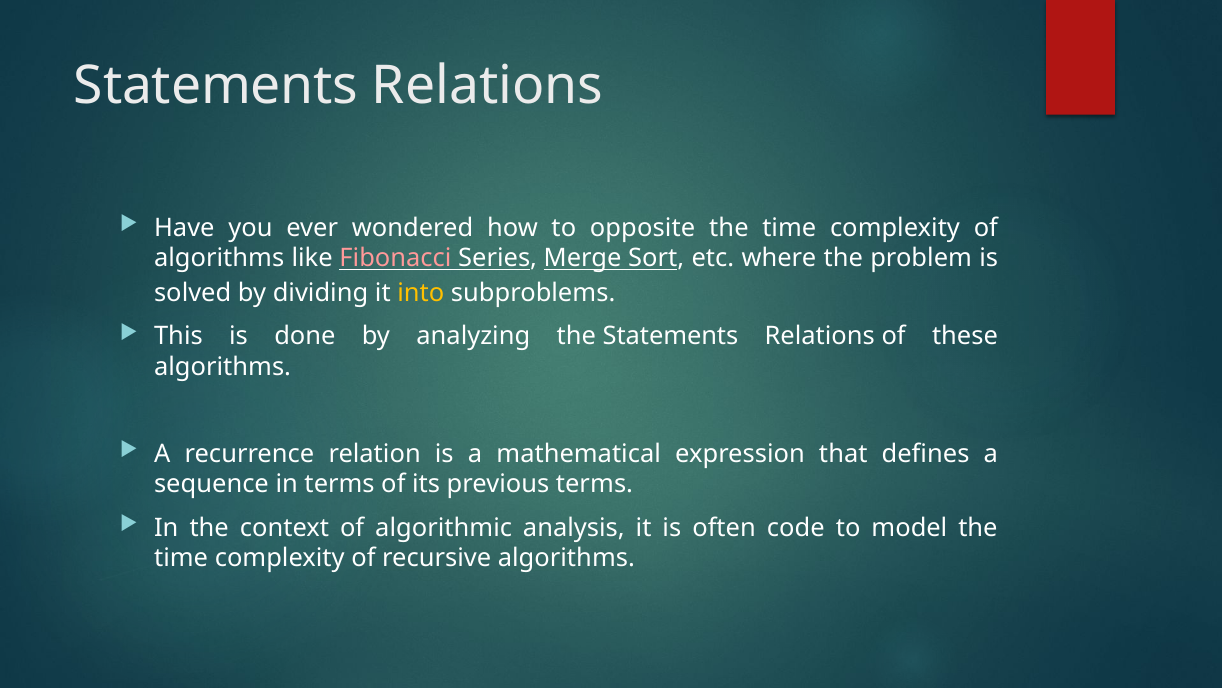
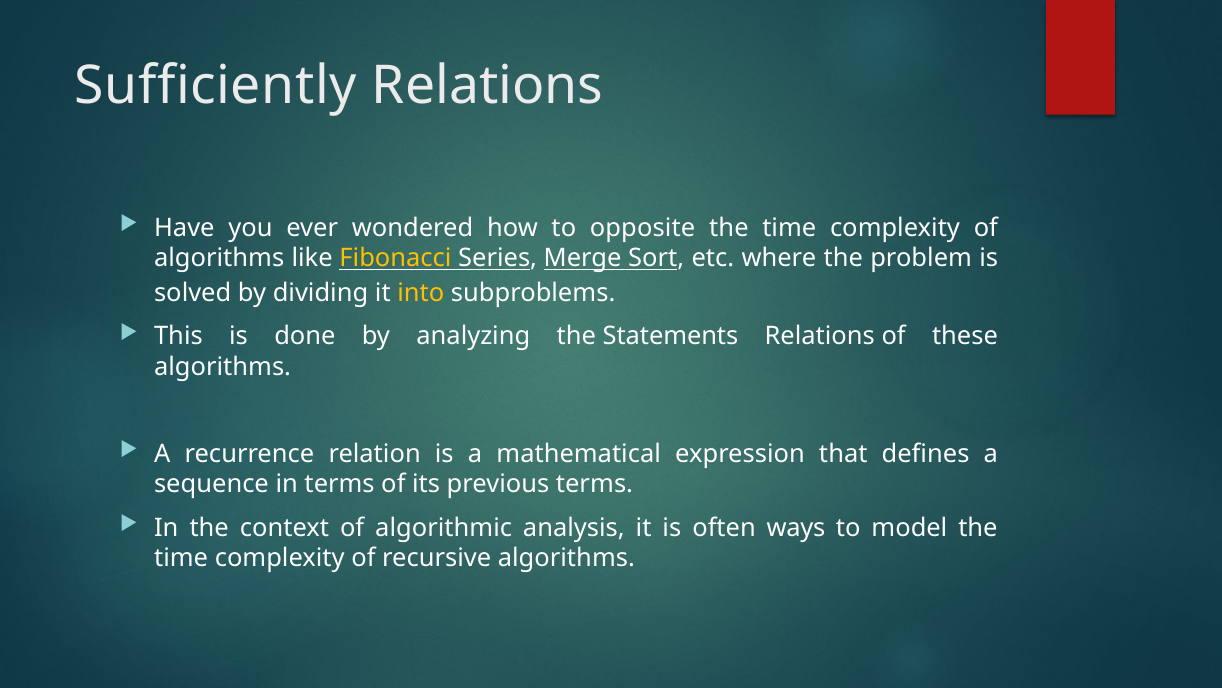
Statements at (216, 86): Statements -> Sufficiently
Fibonacci colour: pink -> yellow
code: code -> ways
